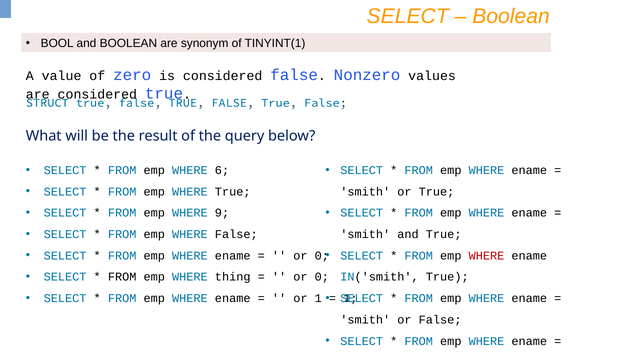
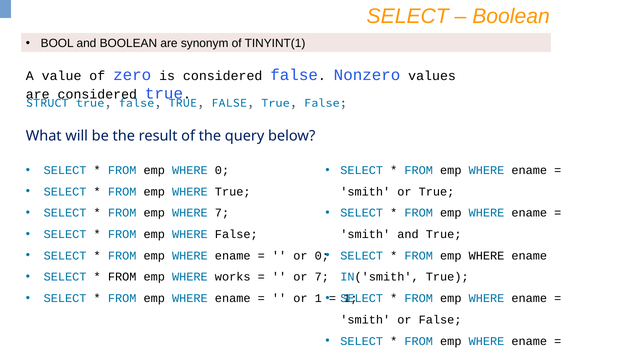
WHERE 6: 6 -> 0
WHERE 9: 9 -> 7
WHERE at (486, 256) colour: red -> black
thing: thing -> works
0 at (322, 278): 0 -> 7
